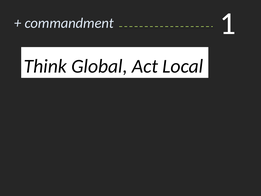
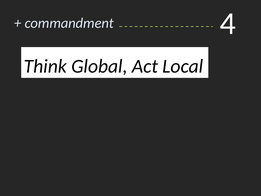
1: 1 -> 4
